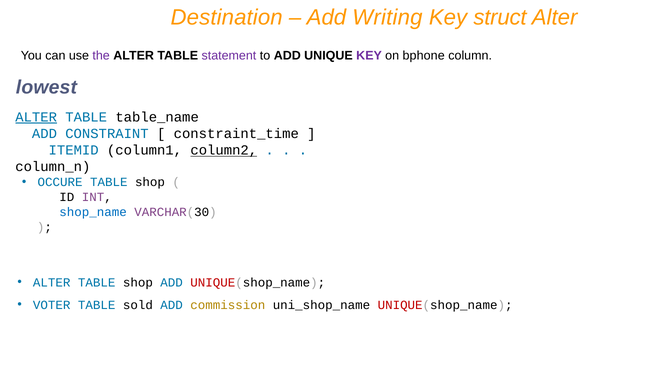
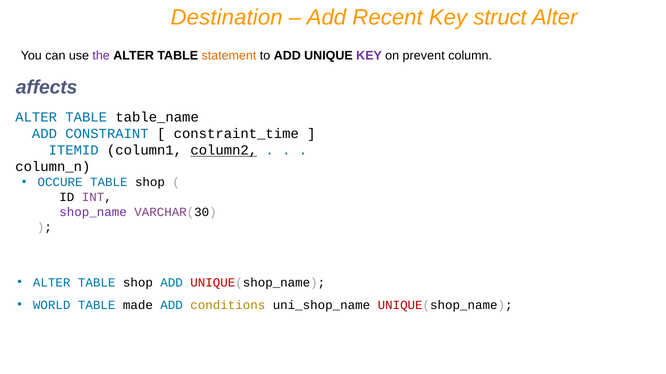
Writing: Writing -> Recent
statement colour: purple -> orange
bphone: bphone -> prevent
lowest: lowest -> affects
ALTER at (36, 117) underline: present -> none
shop_name colour: blue -> purple
VOTER: VOTER -> WORLD
sold: sold -> made
commission: commission -> conditions
